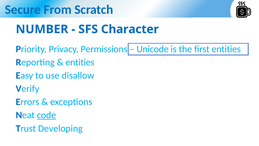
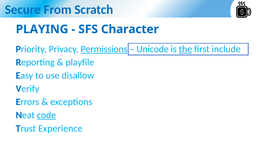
NUMBER: NUMBER -> PLAYING
Permissions underline: none -> present
the underline: none -> present
first entities: entities -> include
entities at (80, 62): entities -> playfile
Developing: Developing -> Experience
